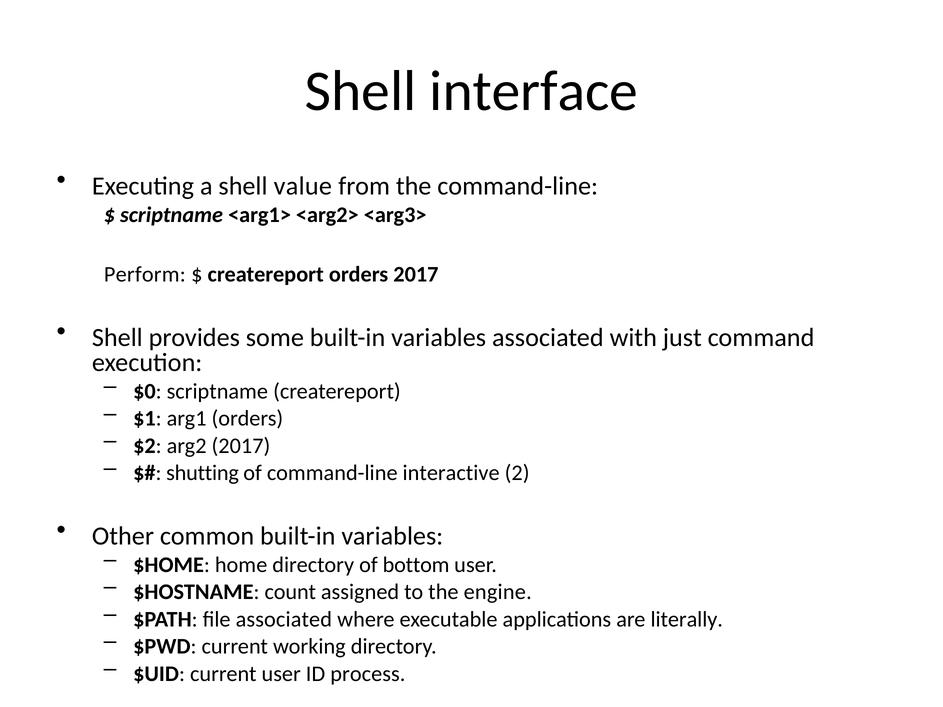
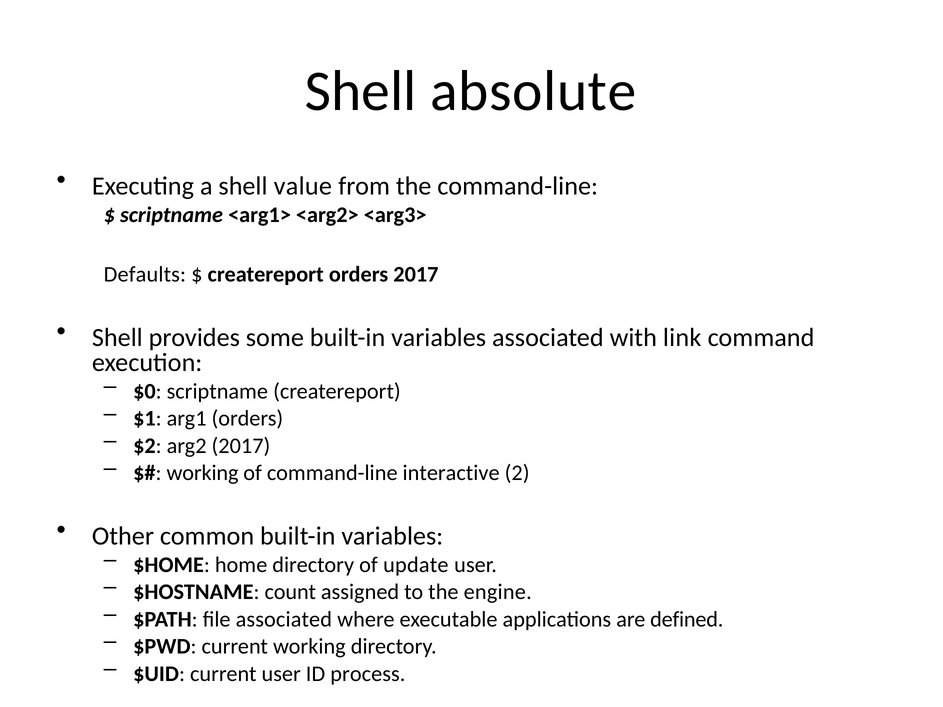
interface: interface -> absolute
Perform: Perform -> Defaults
just: just -> link
shutting at (203, 473): shutting -> working
bottom: bottom -> update
literally: literally -> defined
